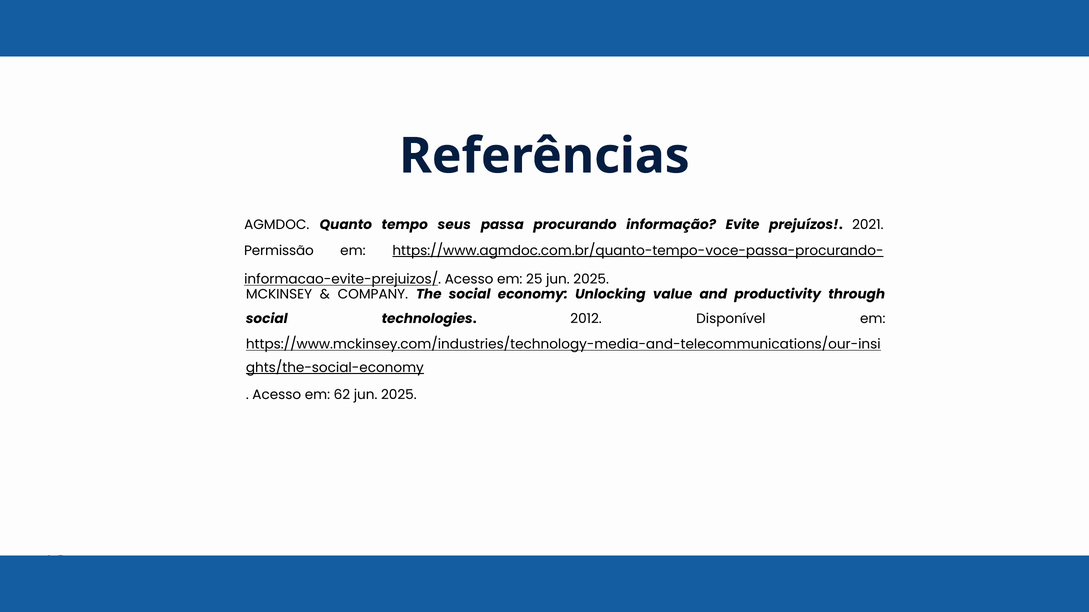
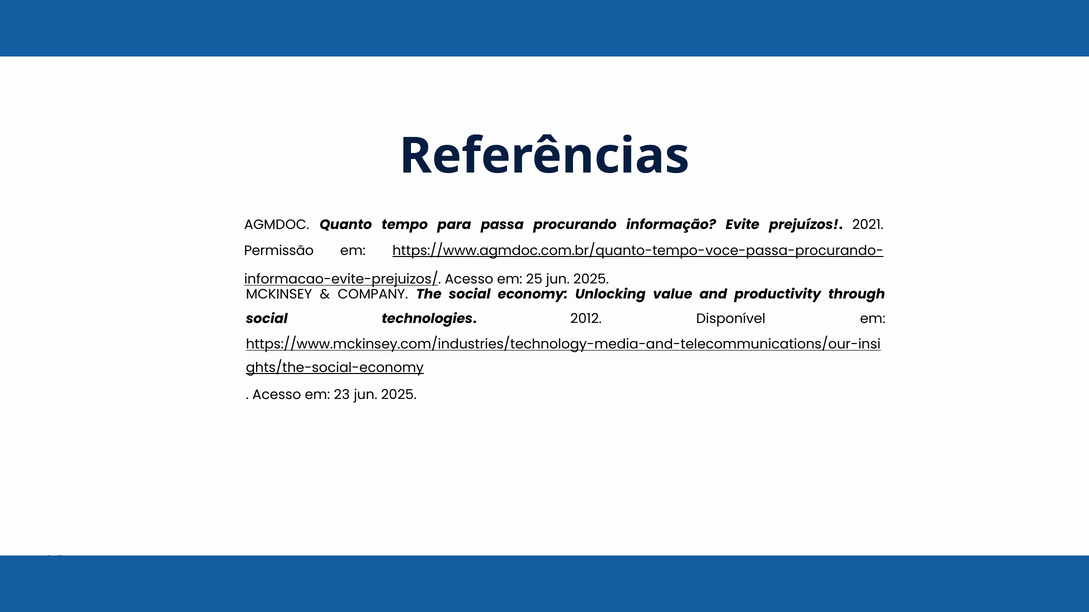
seus: seus -> para
62: 62 -> 23
